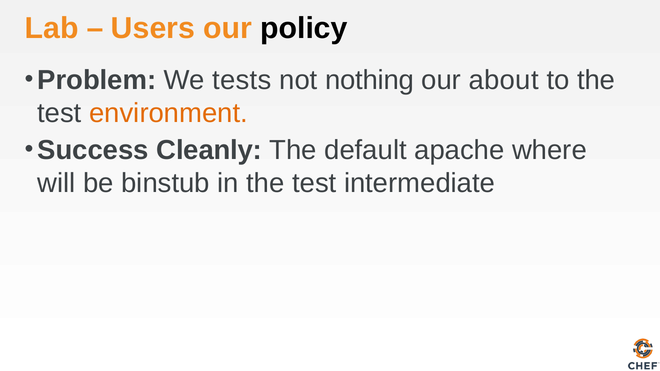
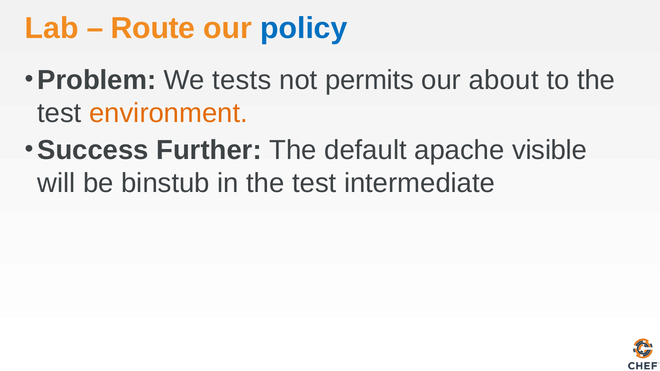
Users: Users -> Route
policy colour: black -> blue
nothing: nothing -> permits
Cleanly: Cleanly -> Further
where: where -> visible
